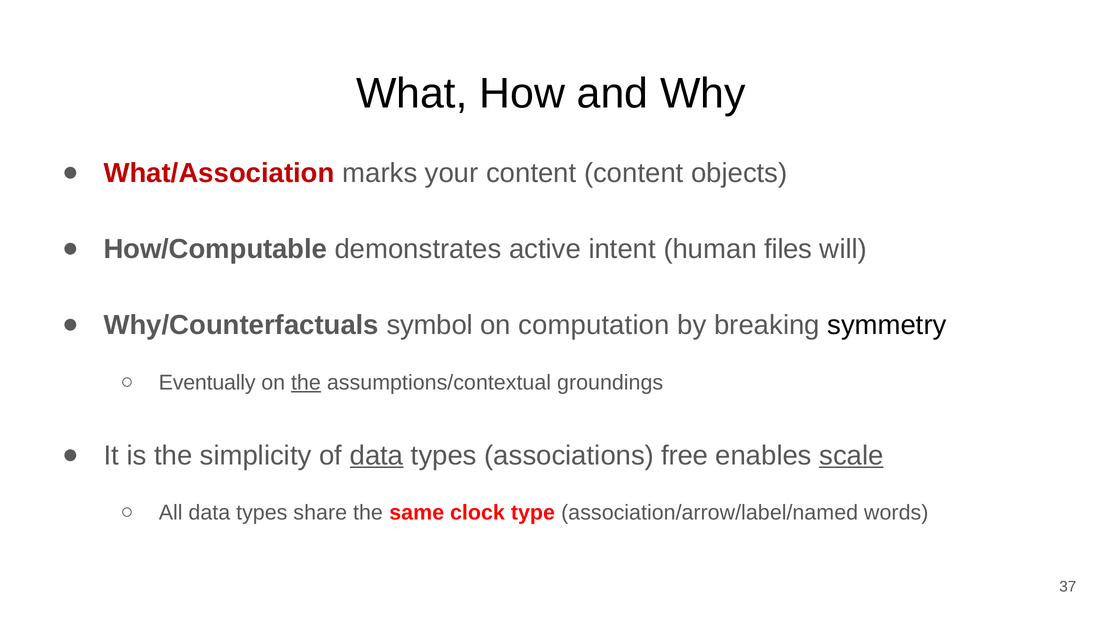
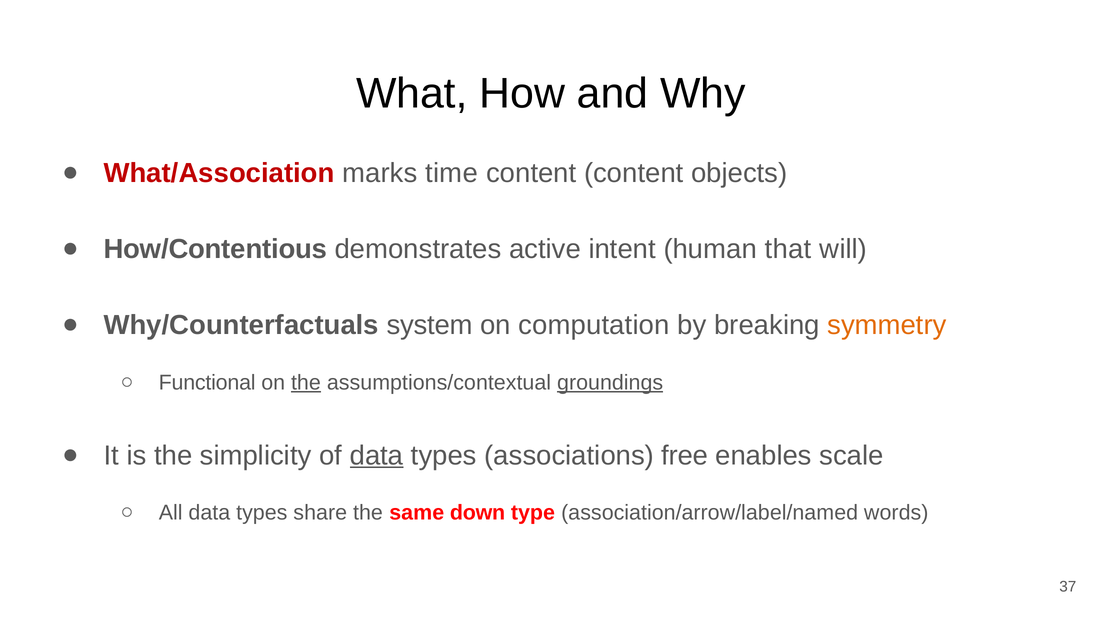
your: your -> time
How/Computable: How/Computable -> How/Contentious
files: files -> that
symbol: symbol -> system
symmetry colour: black -> orange
Eventually: Eventually -> Functional
groundings underline: none -> present
scale underline: present -> none
clock: clock -> down
